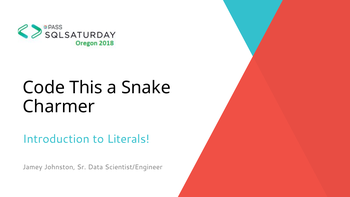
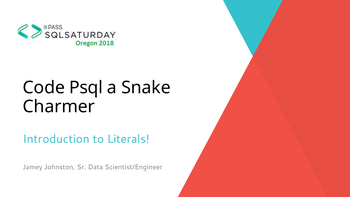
This: This -> Psql
